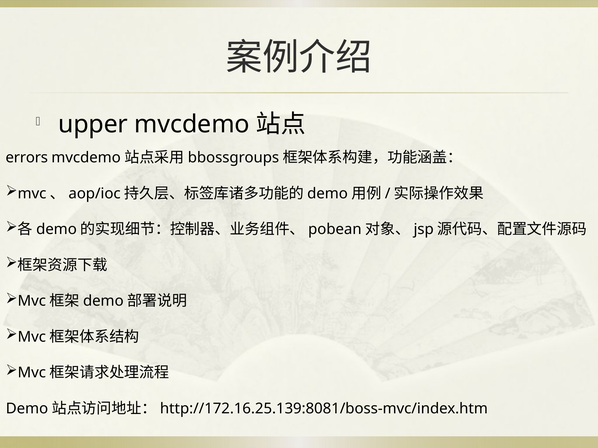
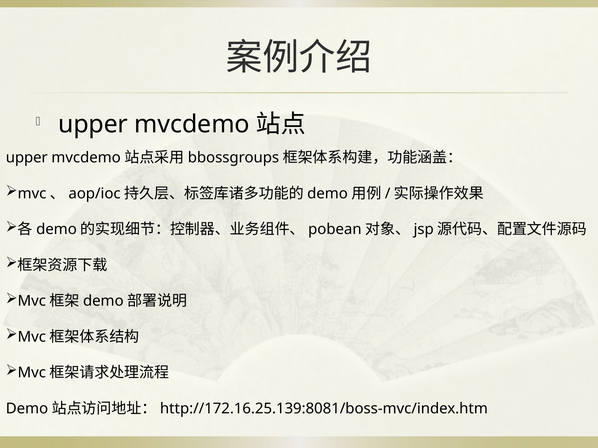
errors at (27, 158): errors -> upper
